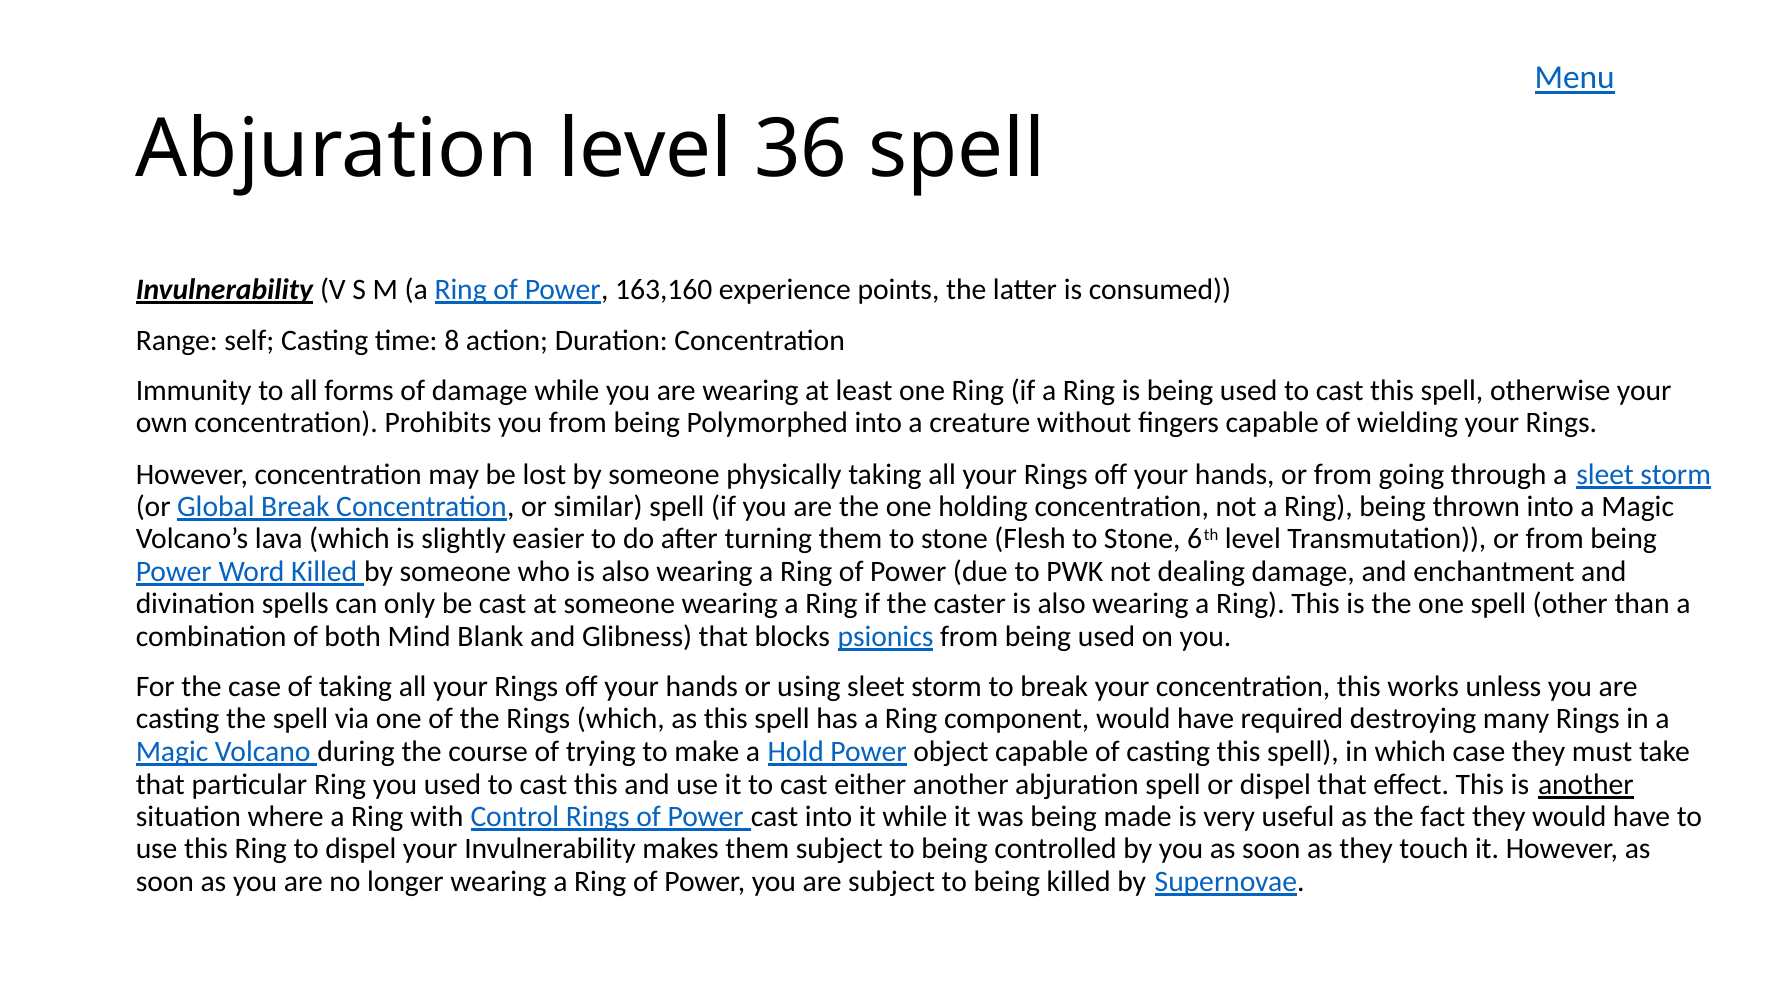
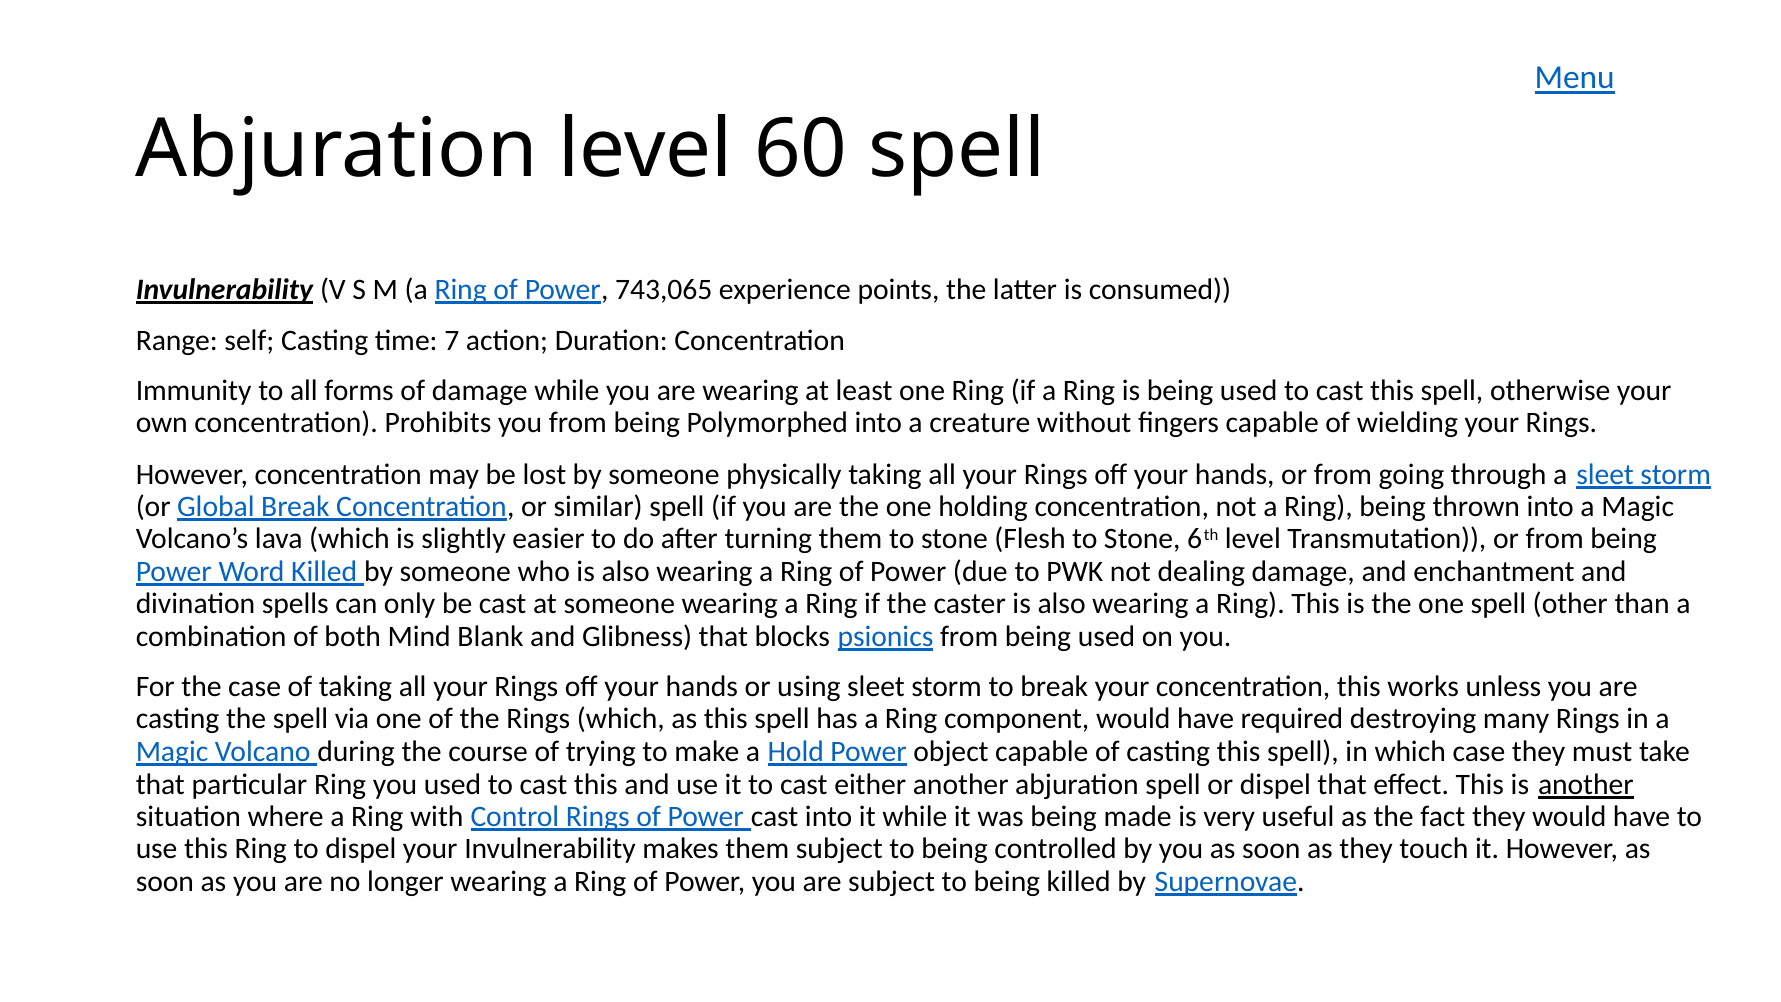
36: 36 -> 60
163,160: 163,160 -> 743,065
8: 8 -> 7
